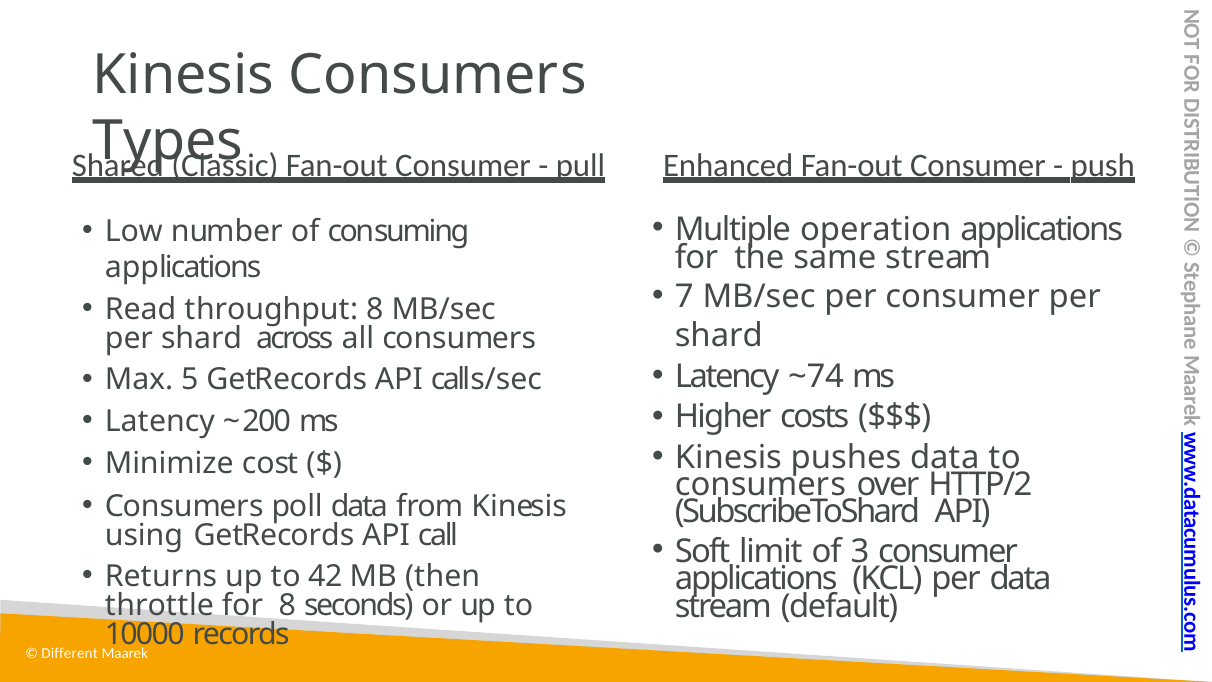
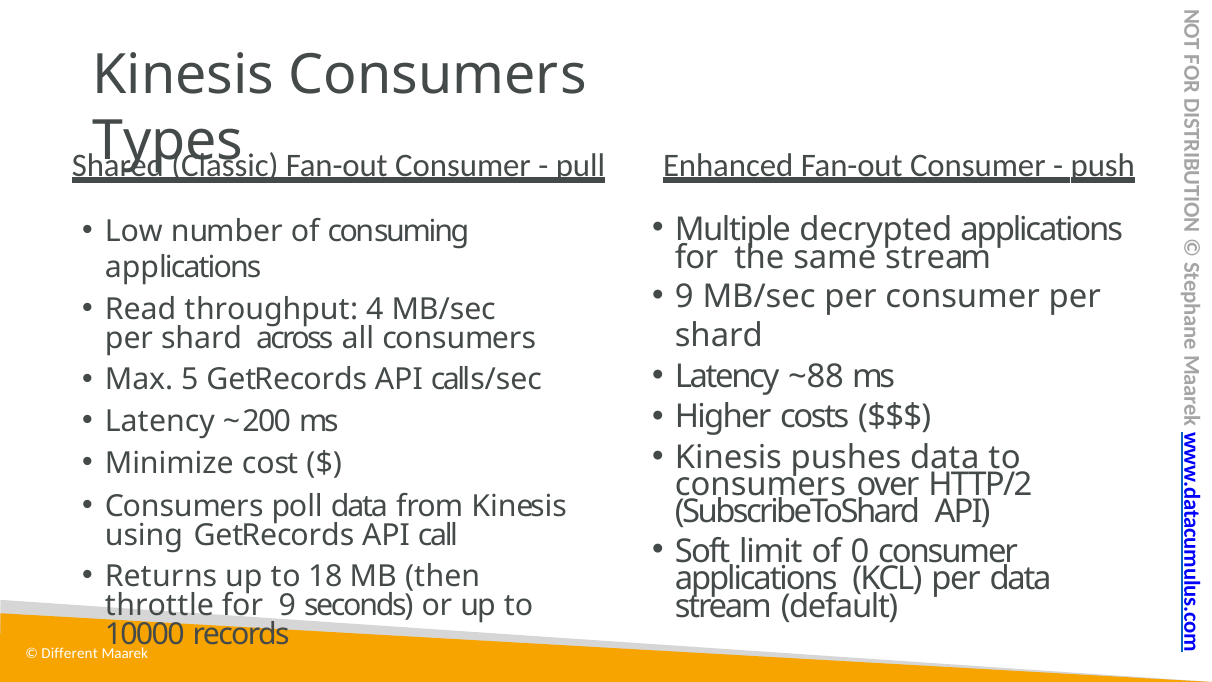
operation: operation -> decrypted
7 at (684, 297): 7 -> 9
throughput 8: 8 -> 4
~74: ~74 -> ~88
3: 3 -> 0
42: 42 -> 18
for 8: 8 -> 9
